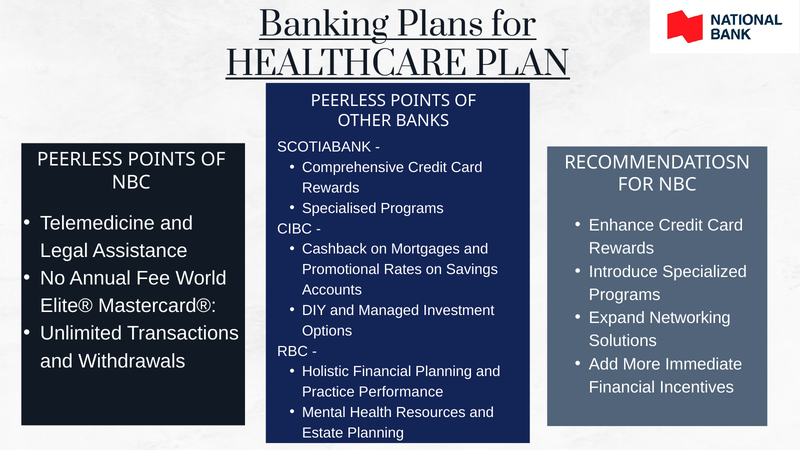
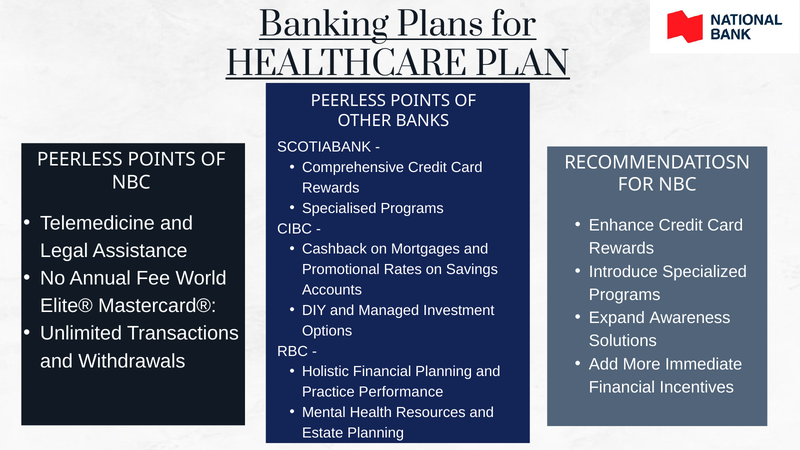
Networking: Networking -> Awareness
